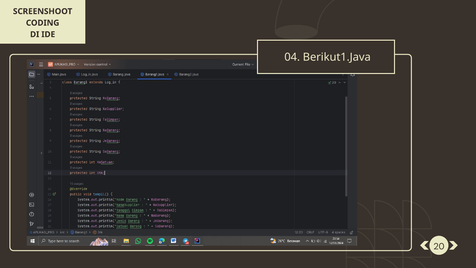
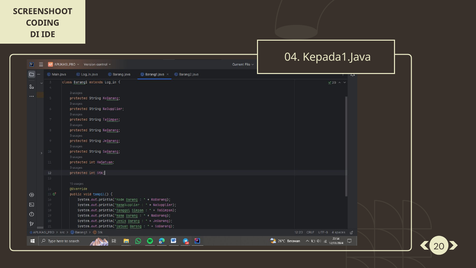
Berikut1.Java: Berikut1.Java -> Kepada1.Java
